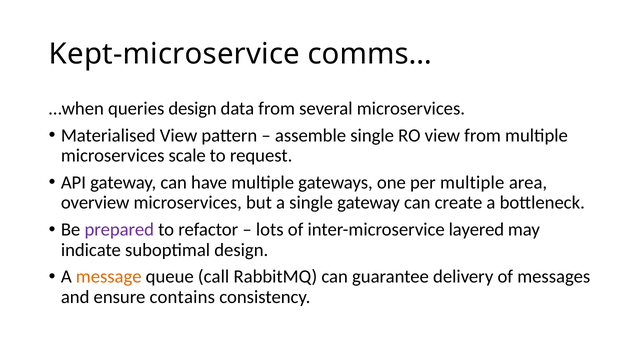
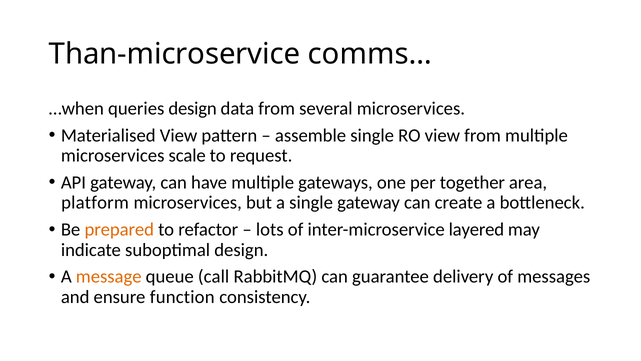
Kept-microservice: Kept-microservice -> Than-microservice
per multiple: multiple -> together
overview: overview -> platform
prepared colour: purple -> orange
contains: contains -> function
